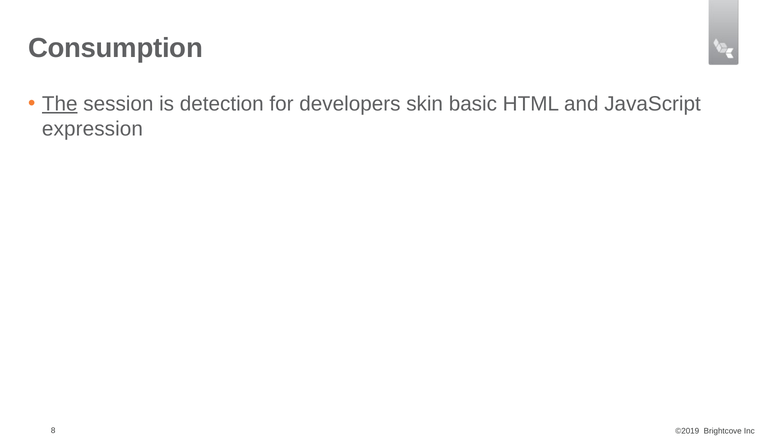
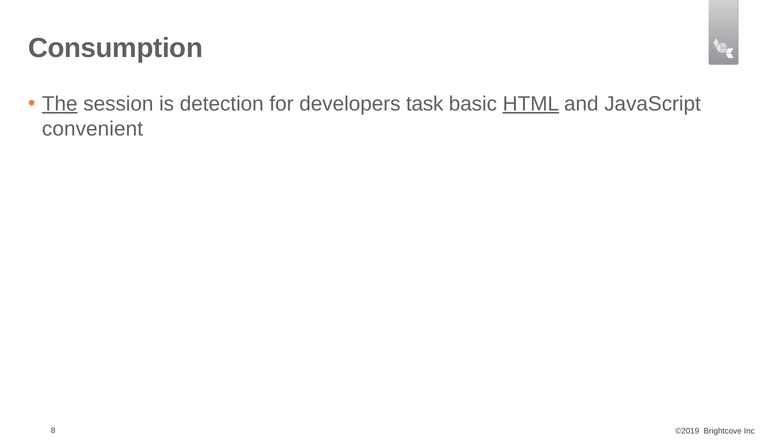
skin: skin -> task
HTML underline: none -> present
expression: expression -> convenient
